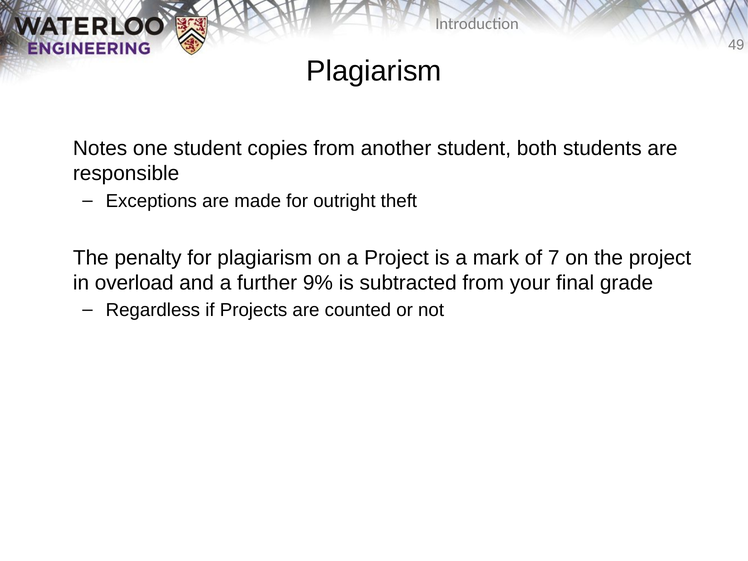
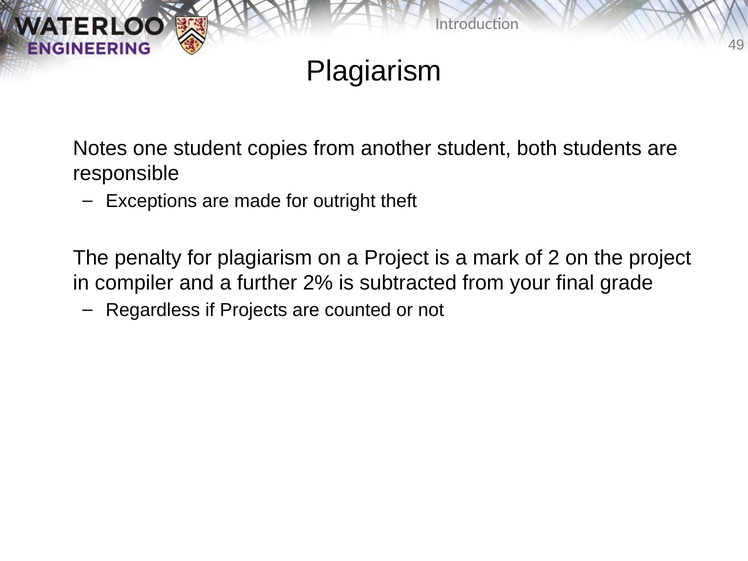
7: 7 -> 2
overload: overload -> compiler
9%: 9% -> 2%
